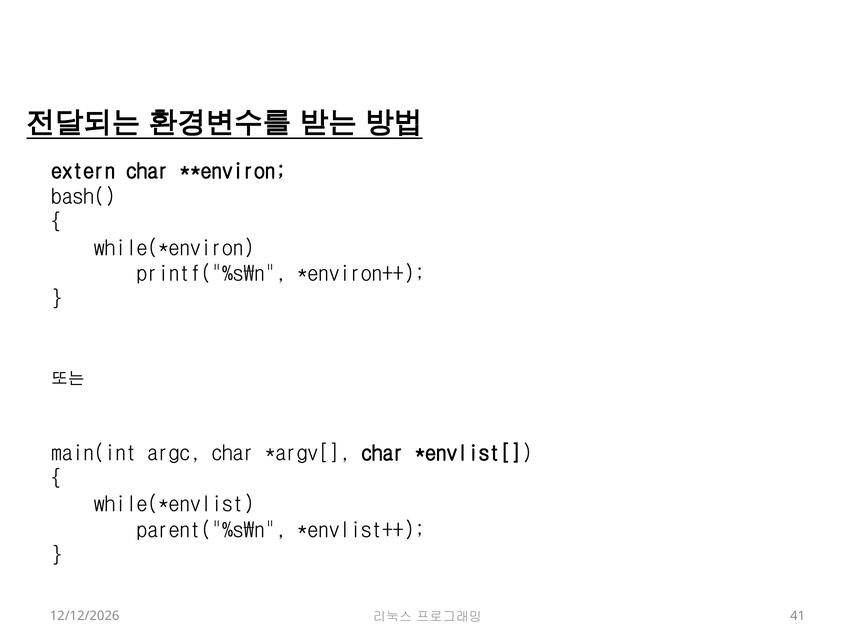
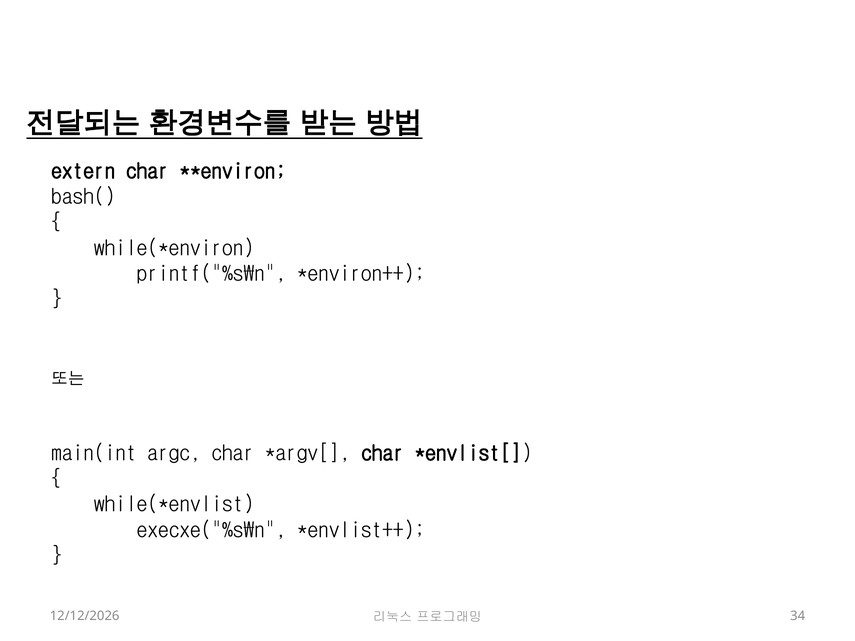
parent("%s\n: parent("%s\n -> execxe("%s\n
41: 41 -> 34
